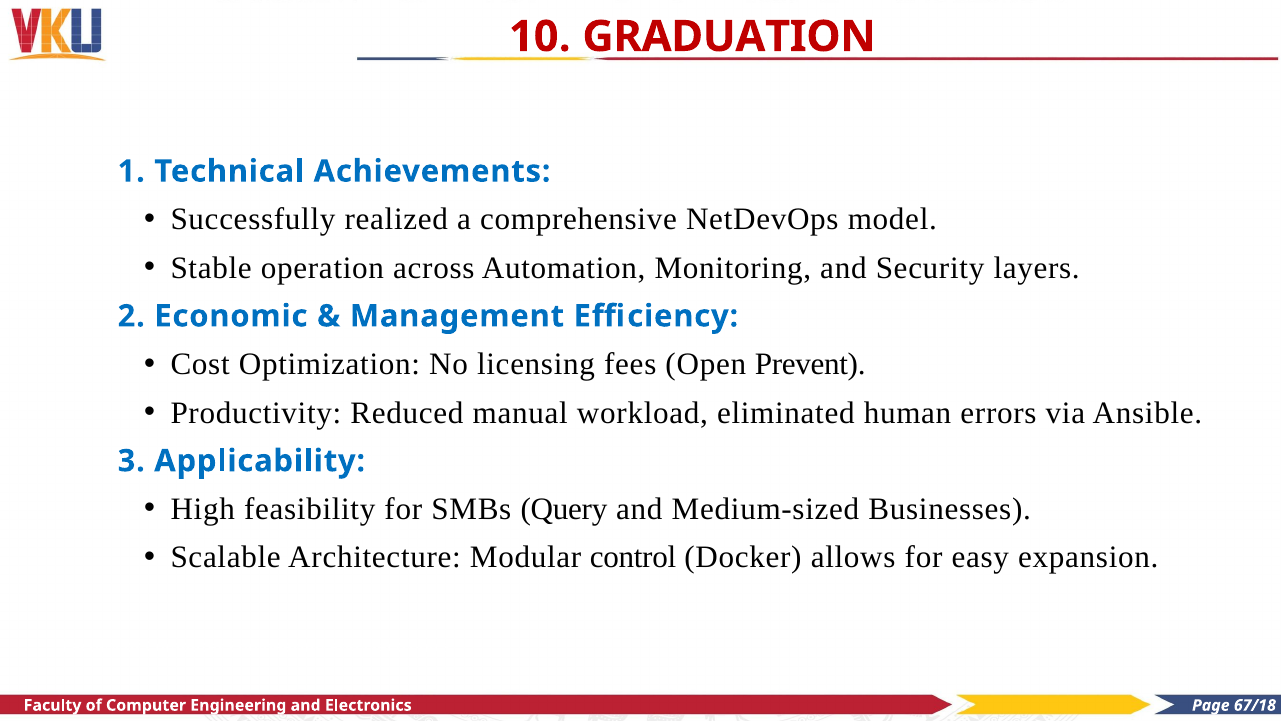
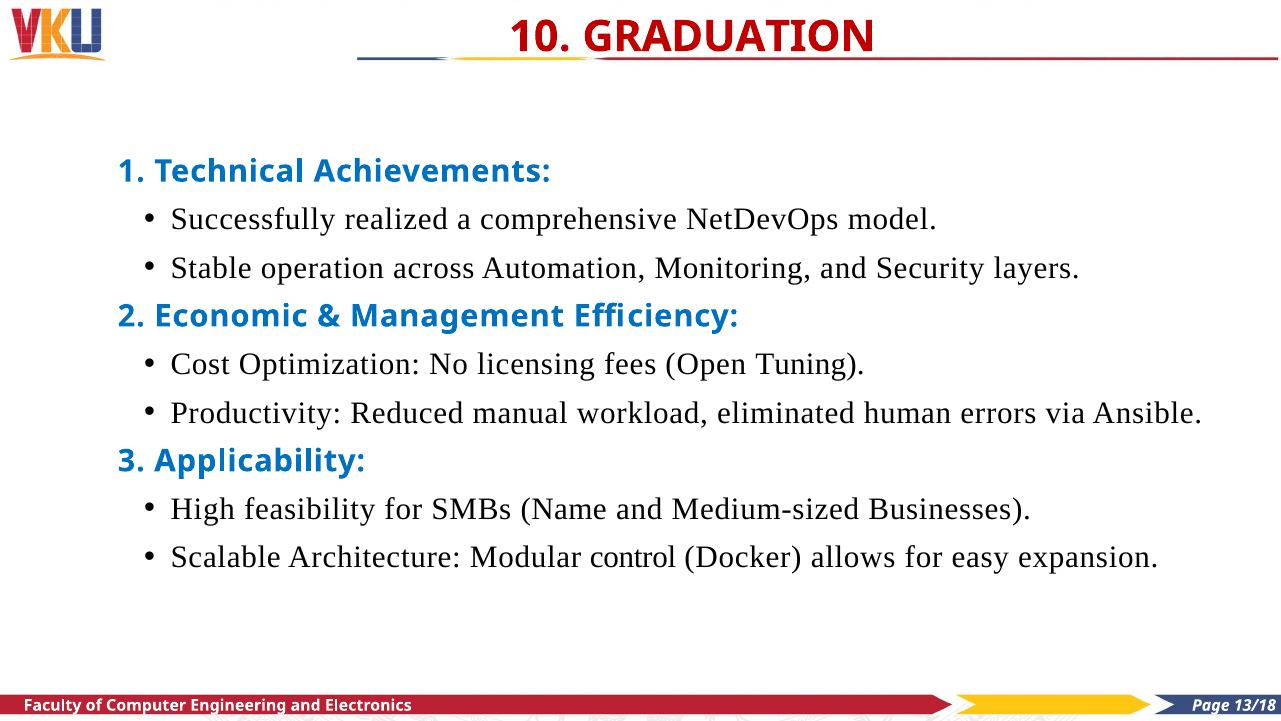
Prevent: Prevent -> Tuning
Query: Query -> Name
67/18: 67/18 -> 13/18
